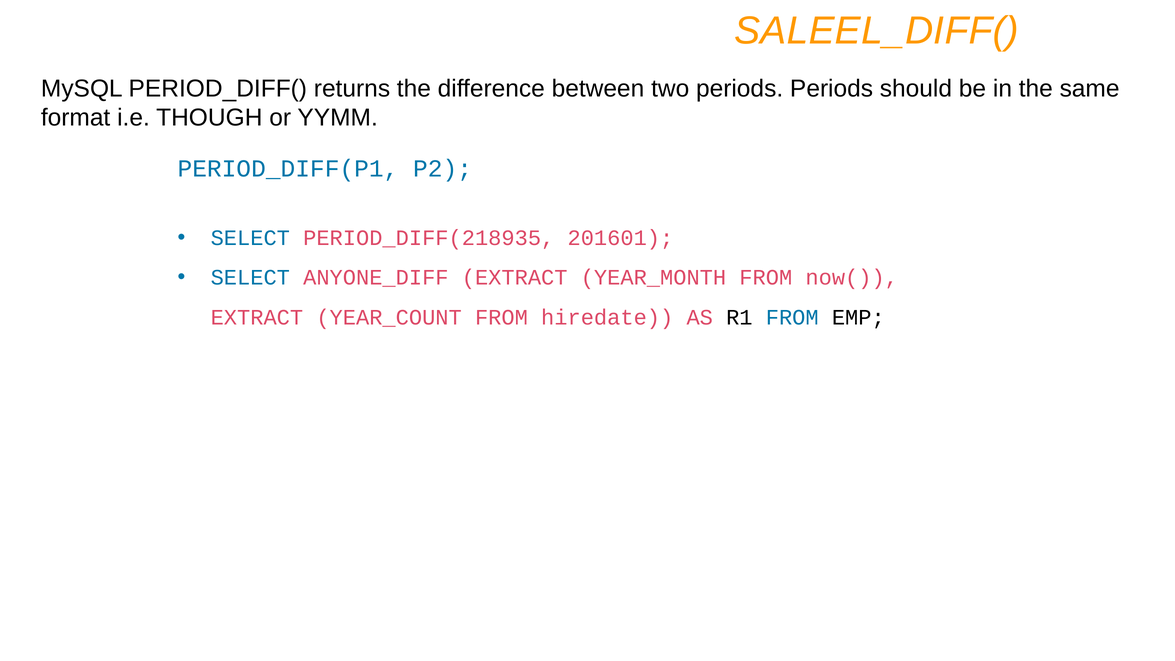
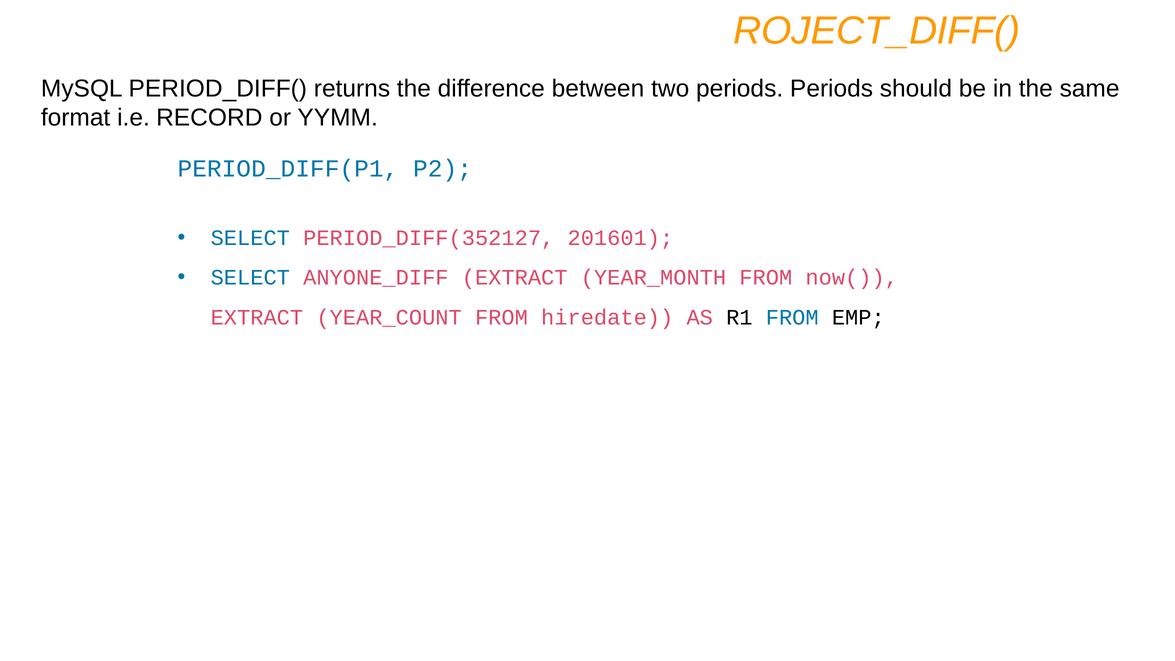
SALEEL_DIFF(: SALEEL_DIFF( -> ROJECT_DIFF(
THOUGH: THOUGH -> RECORD
PERIOD_DIFF(218935: PERIOD_DIFF(218935 -> PERIOD_DIFF(352127
